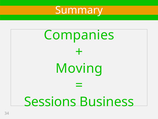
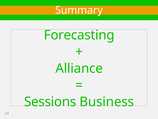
Companies: Companies -> Forecasting
Moving: Moving -> Alliance
